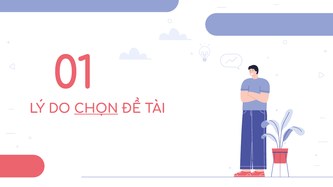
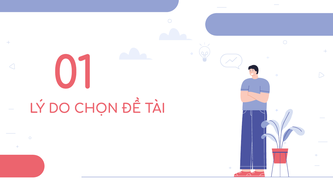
CHỌN underline: present -> none
